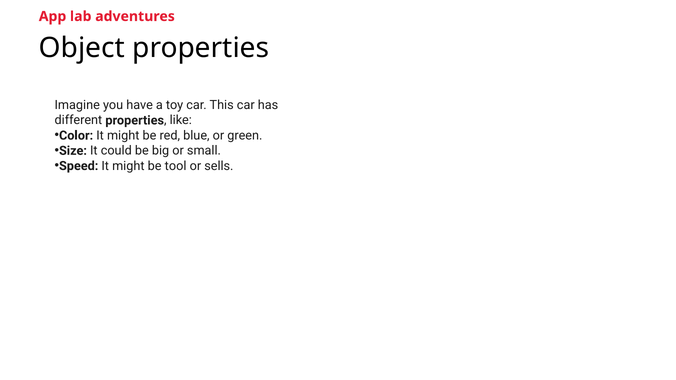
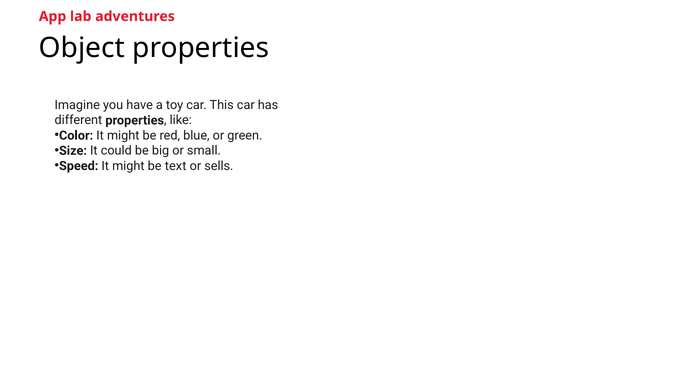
tool: tool -> text
